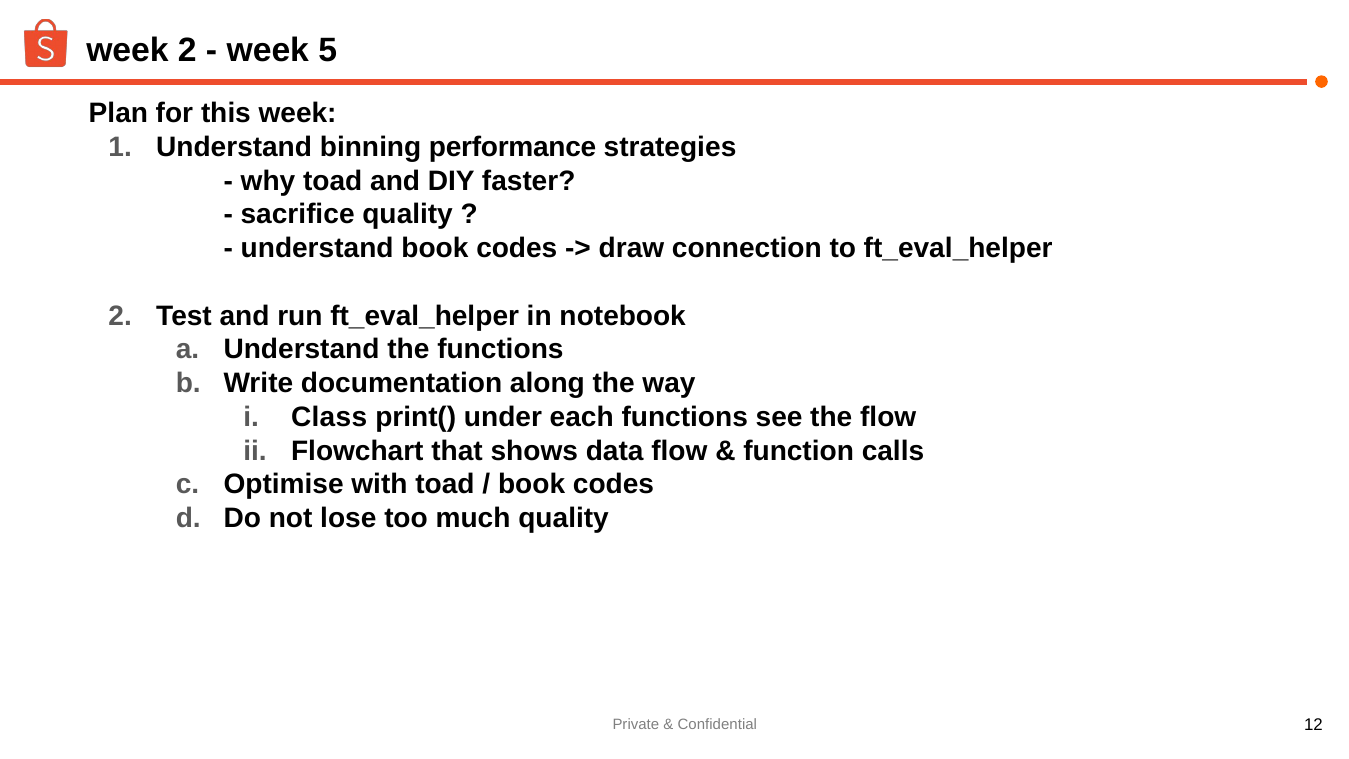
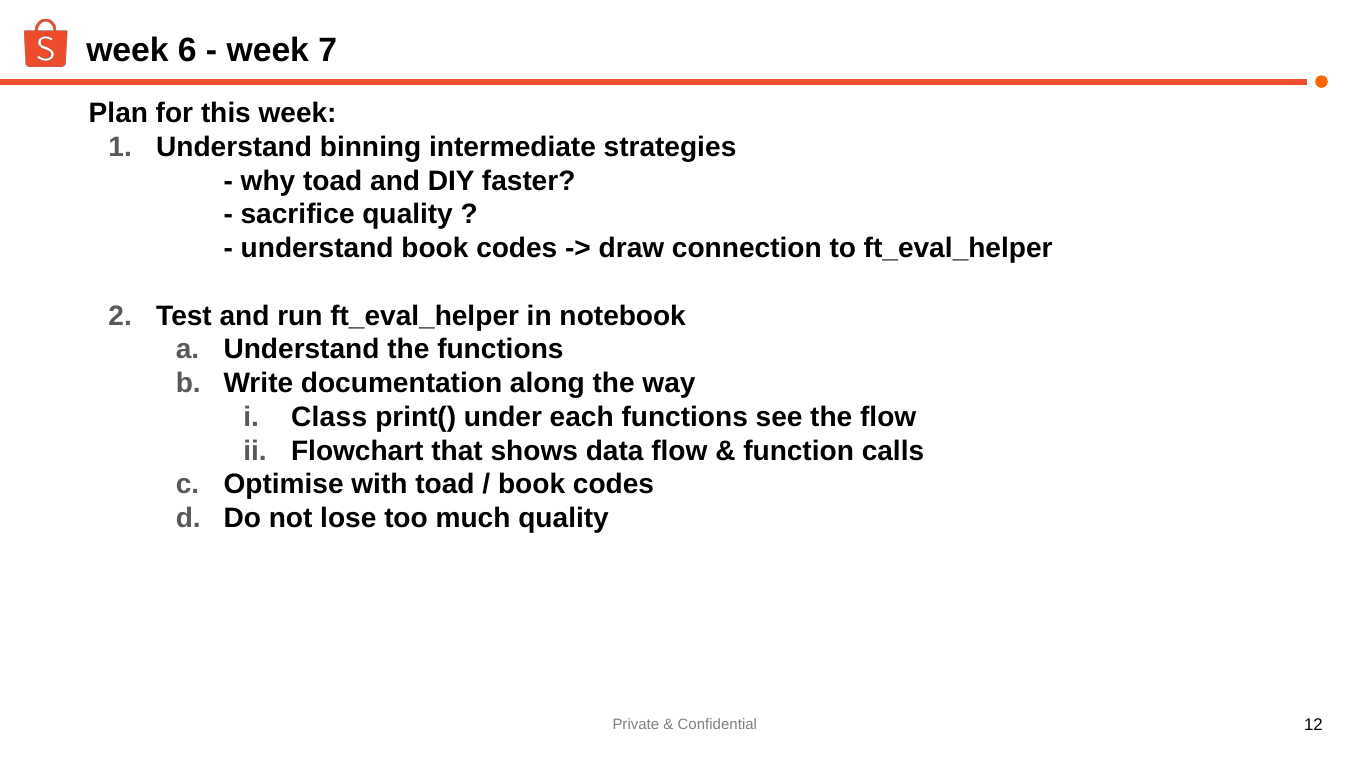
week 2: 2 -> 6
5: 5 -> 7
performance: performance -> intermediate
